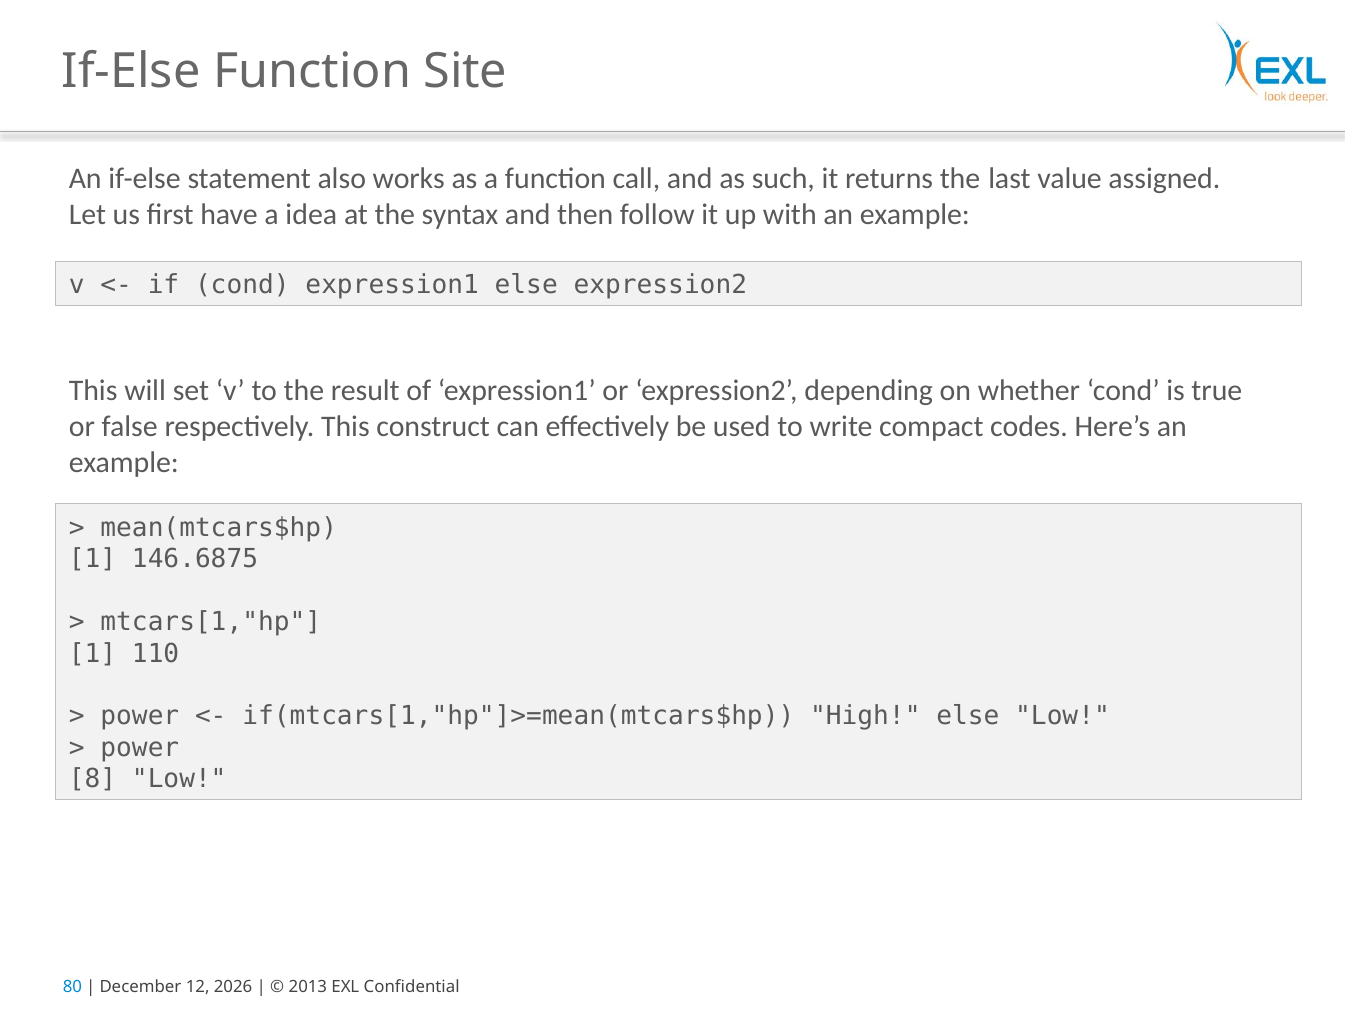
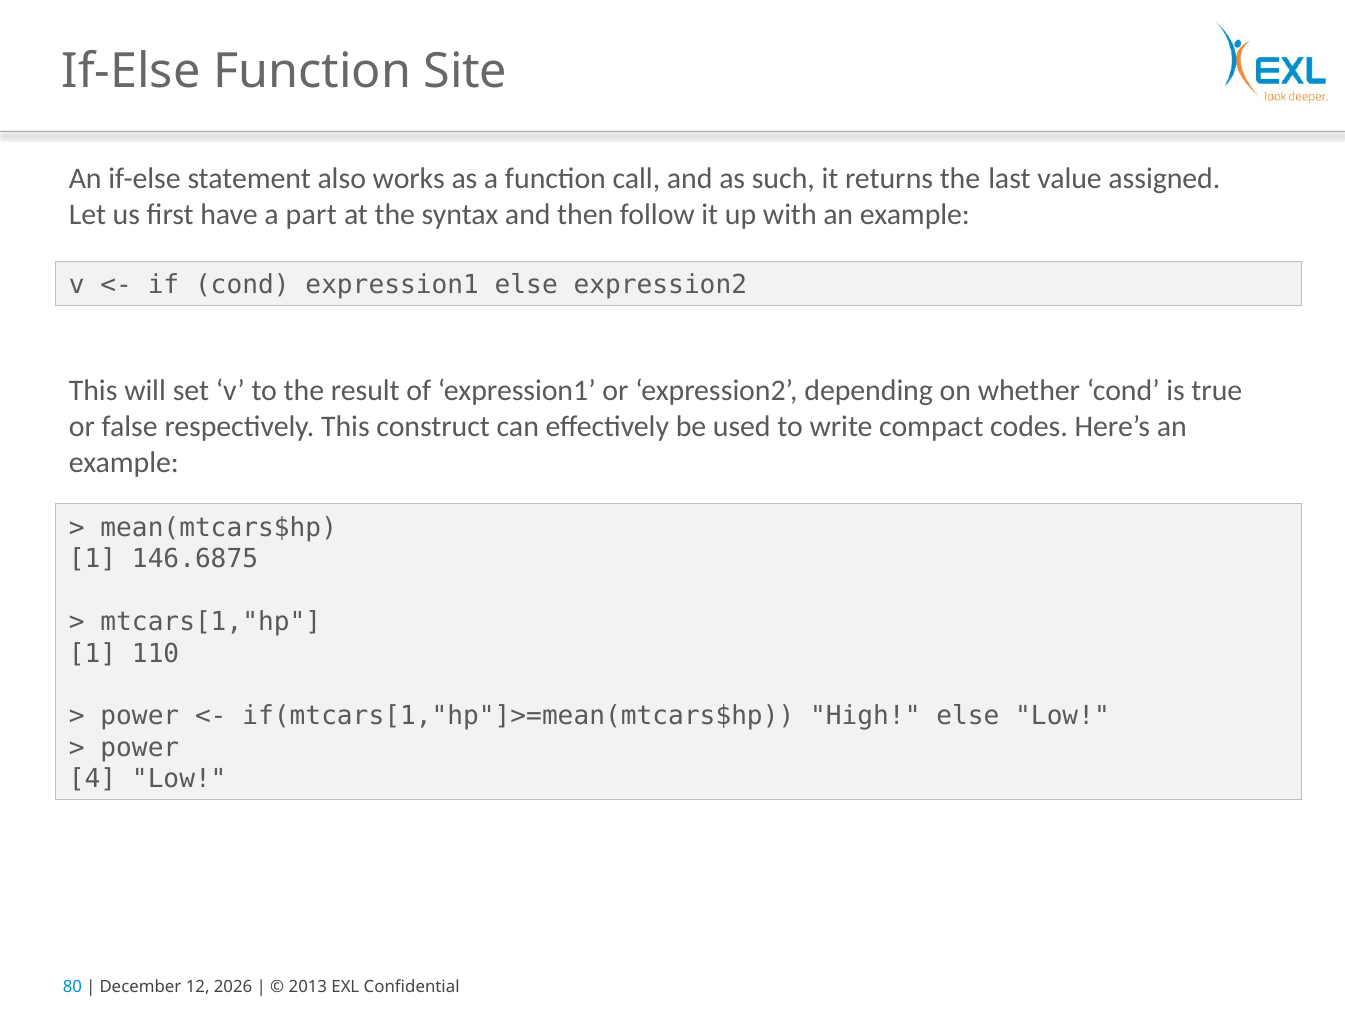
idea: idea -> part
8: 8 -> 4
